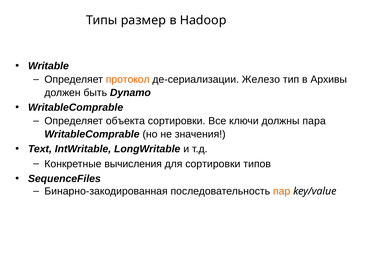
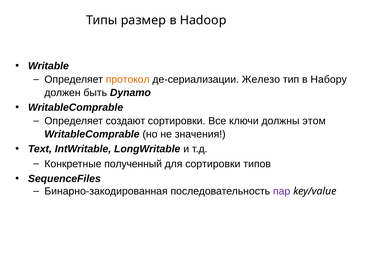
Архивы: Архивы -> Набору
объекта: объекта -> создают
пара: пара -> этом
вычисления: вычисления -> полученный
пар colour: orange -> purple
